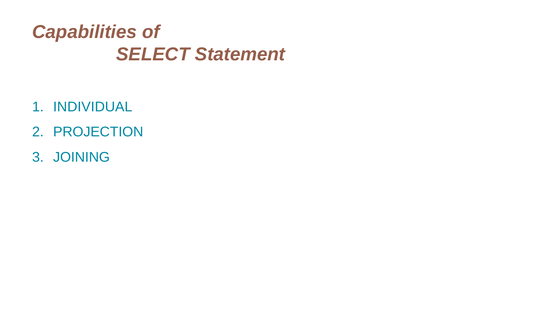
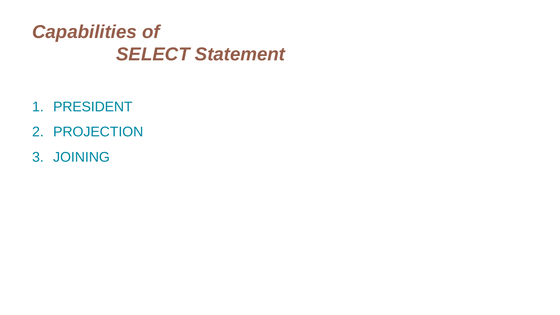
INDIVIDUAL: INDIVIDUAL -> PRESIDENT
